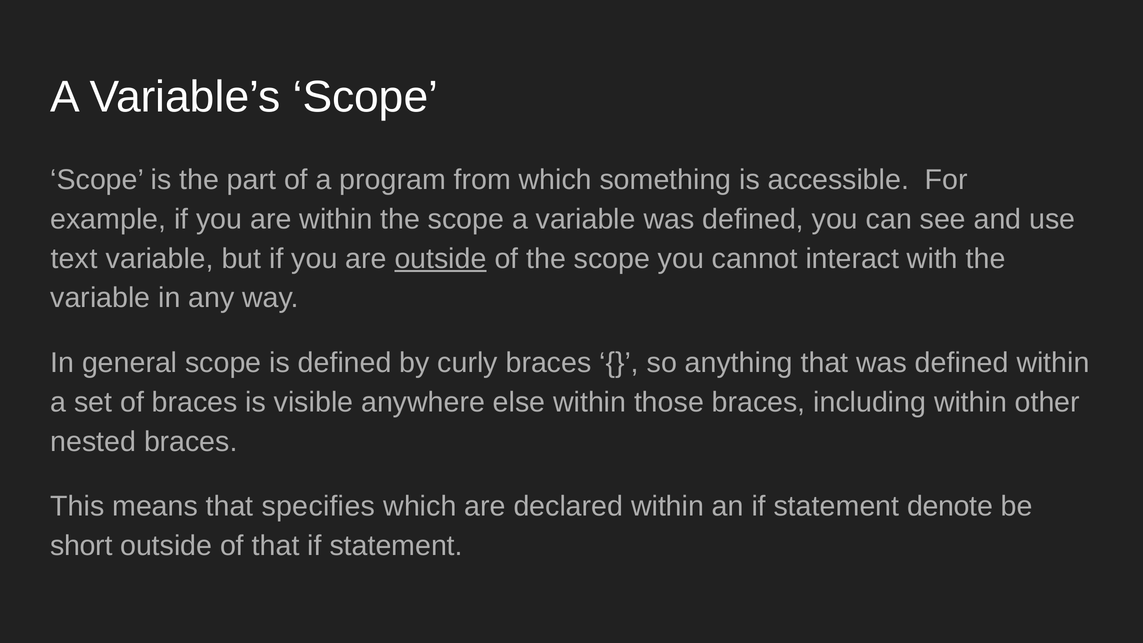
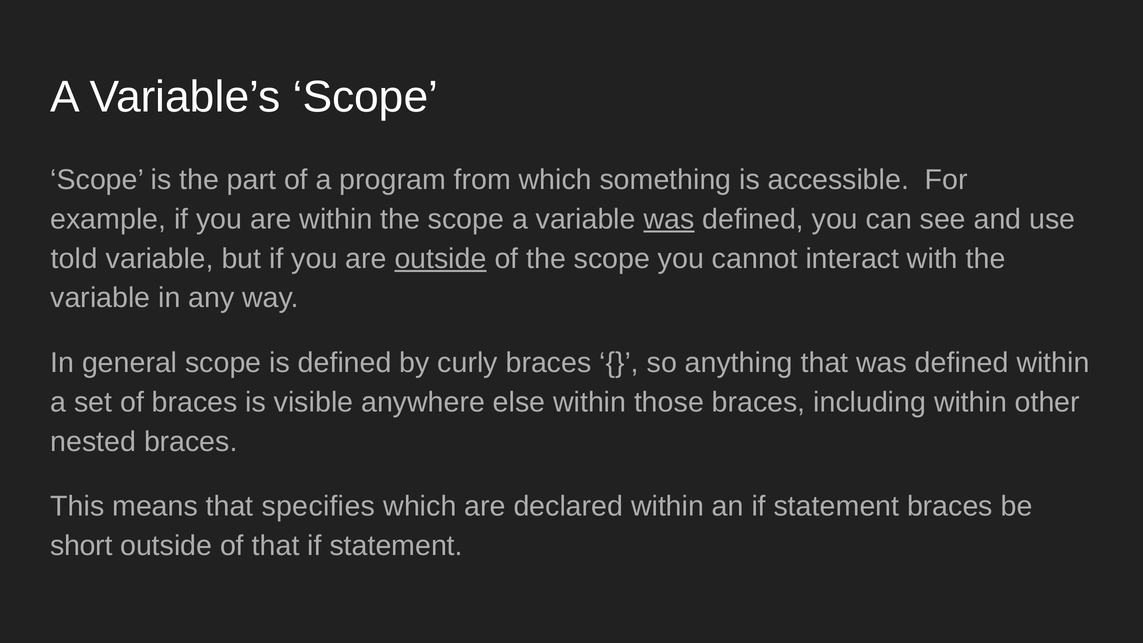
was at (669, 219) underline: none -> present
text: text -> told
statement denote: denote -> braces
